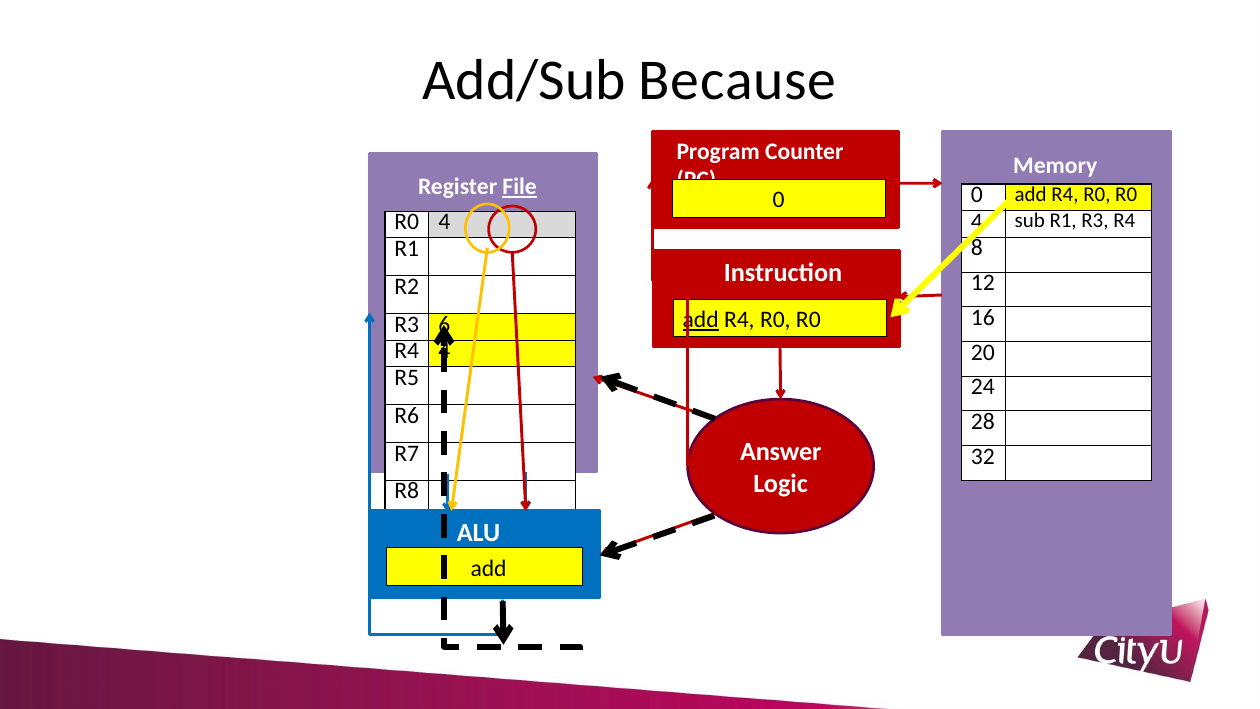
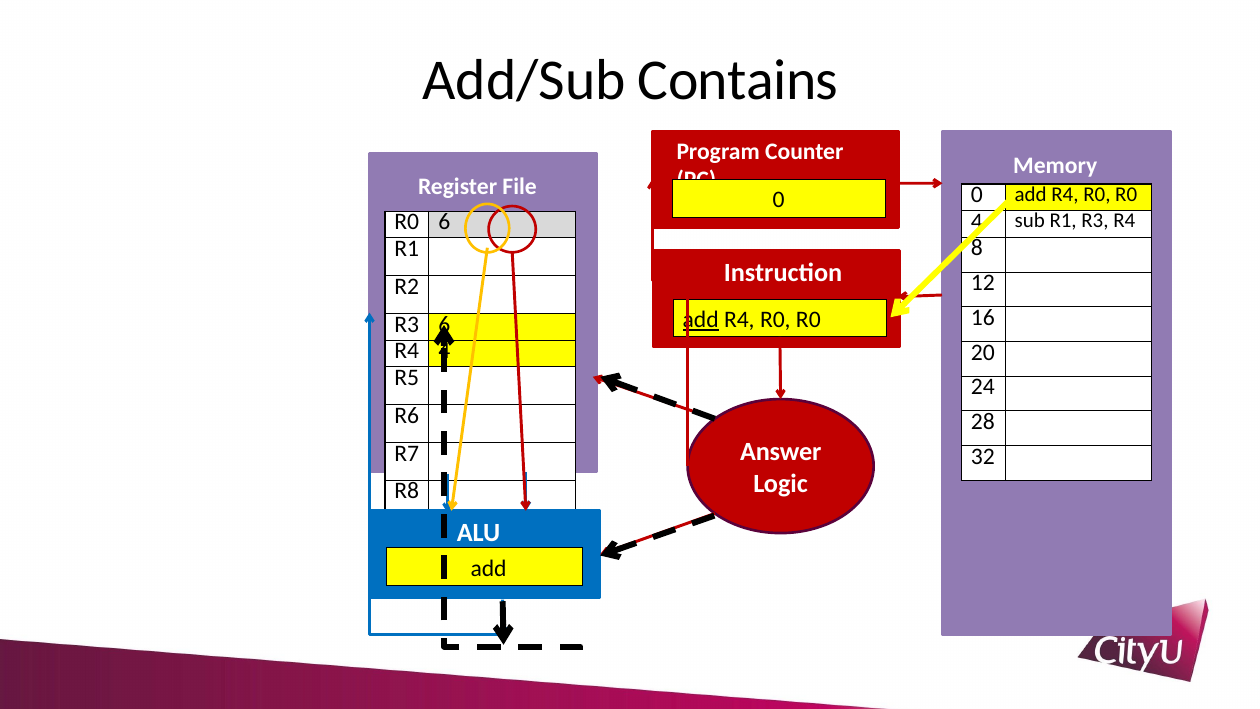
Because: Because -> Contains
File underline: present -> none
4 at (444, 222): 4 -> 6
